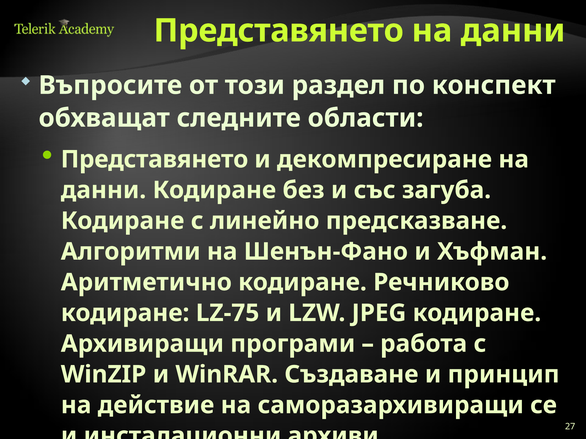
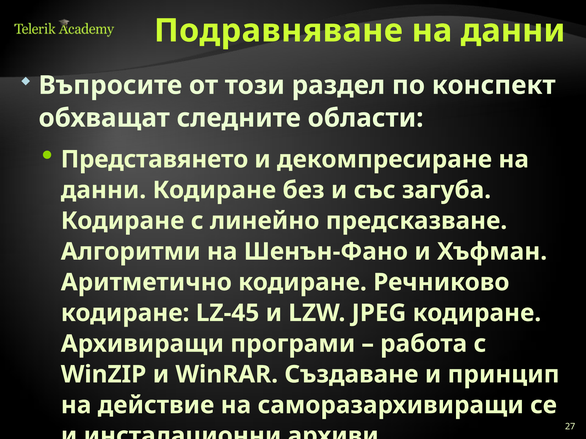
Представянето at (279, 31): Представянето -> Подравняване
LZ-75: LZ-75 -> LZ-45
